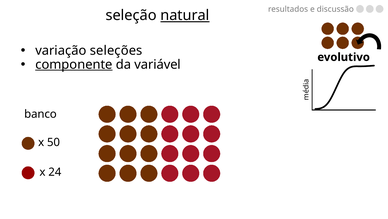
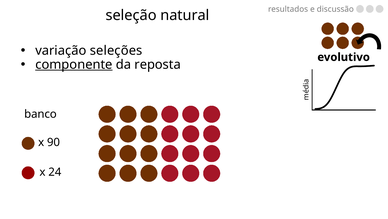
natural underline: present -> none
variável: variável -> reposta
50: 50 -> 90
